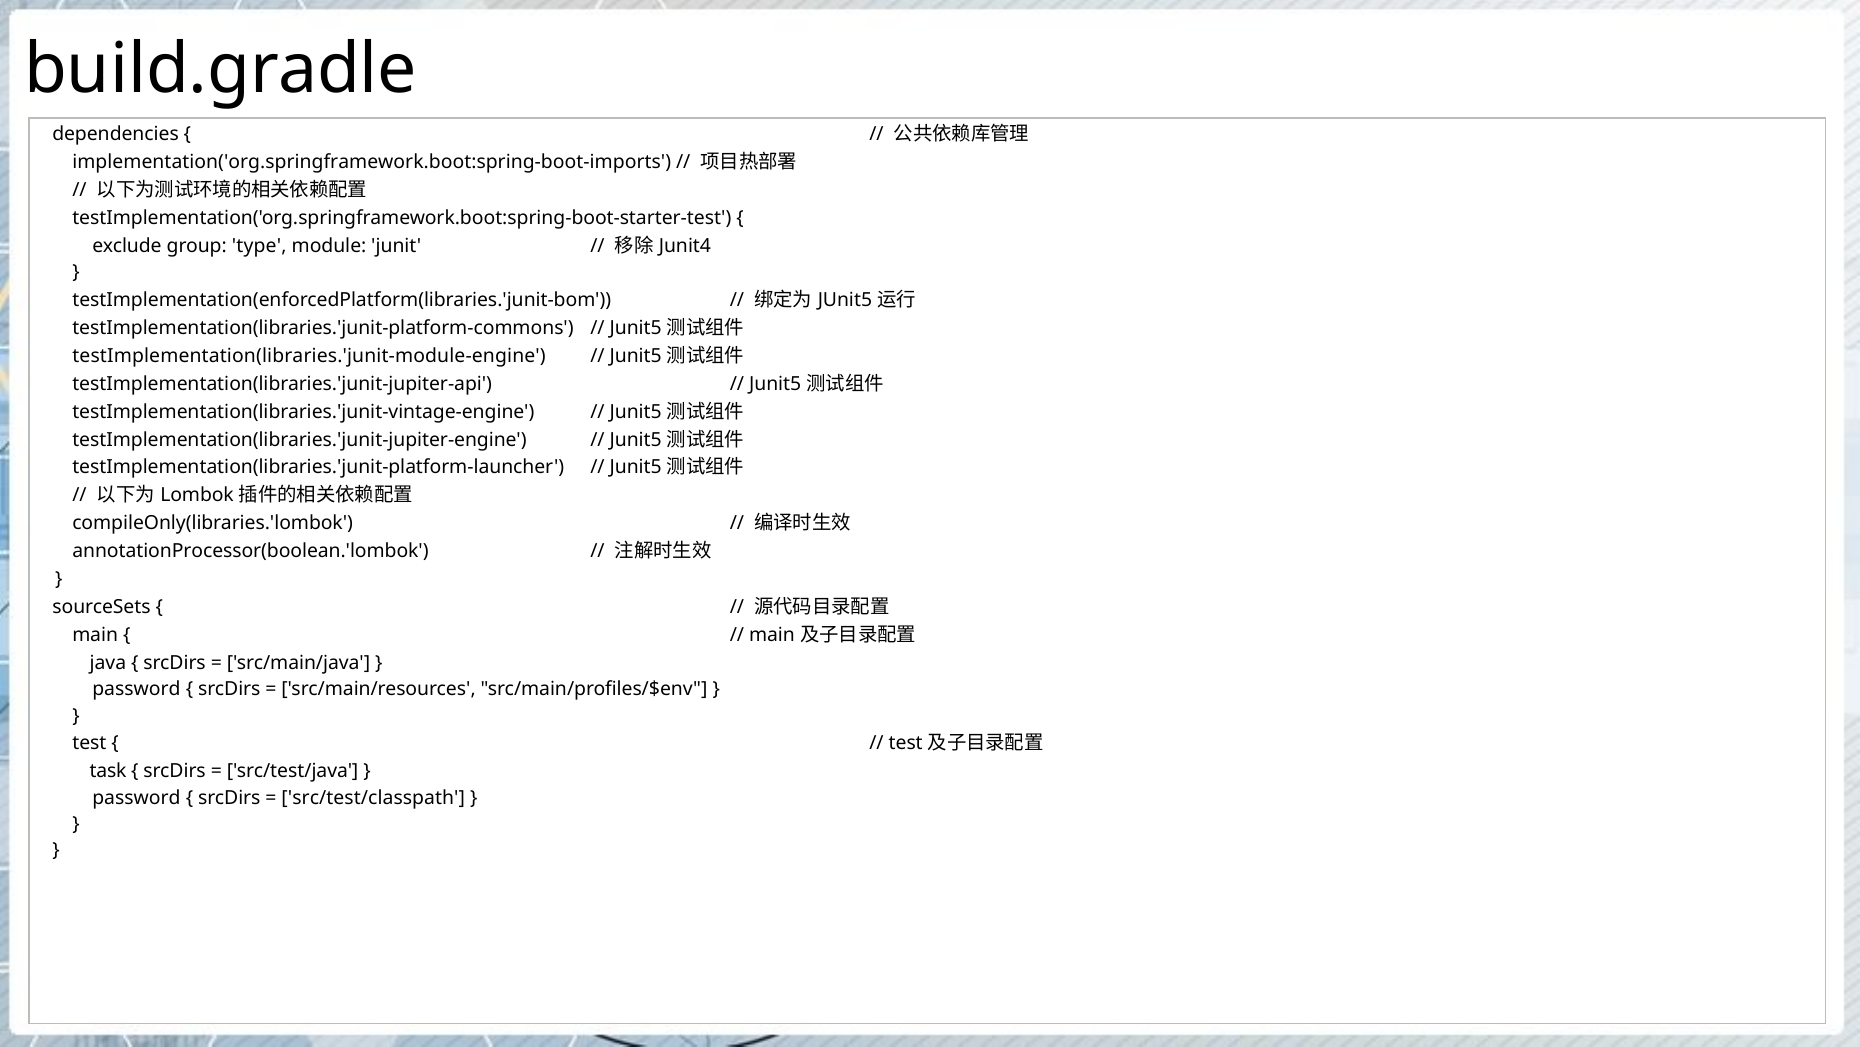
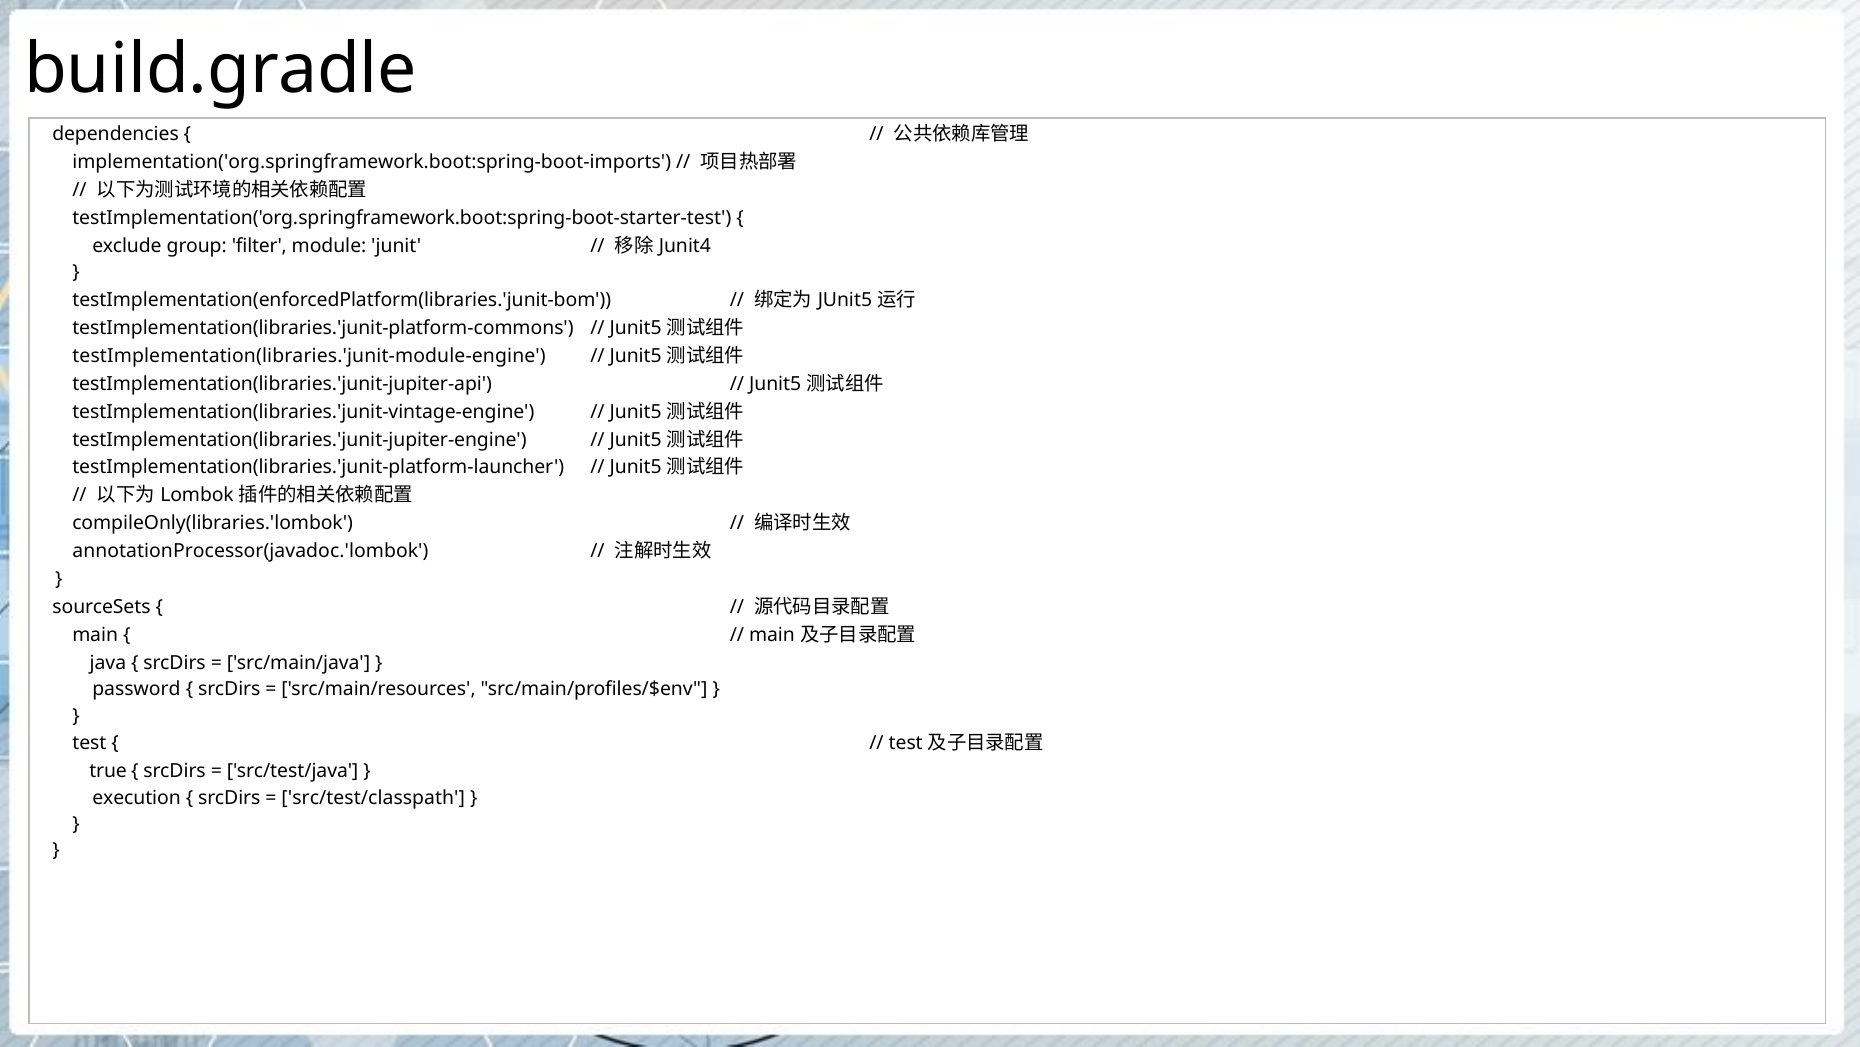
type: type -> filter
annotationProcessor(boolean.'lombok: annotationProcessor(boolean.'lombok -> annotationProcessor(javadoc.'lombok
task: task -> true
password at (136, 797): password -> execution
